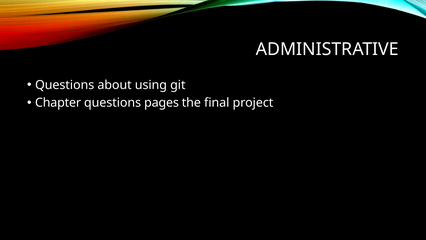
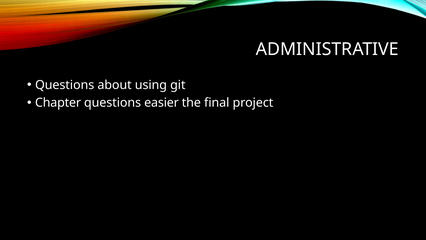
pages: pages -> easier
